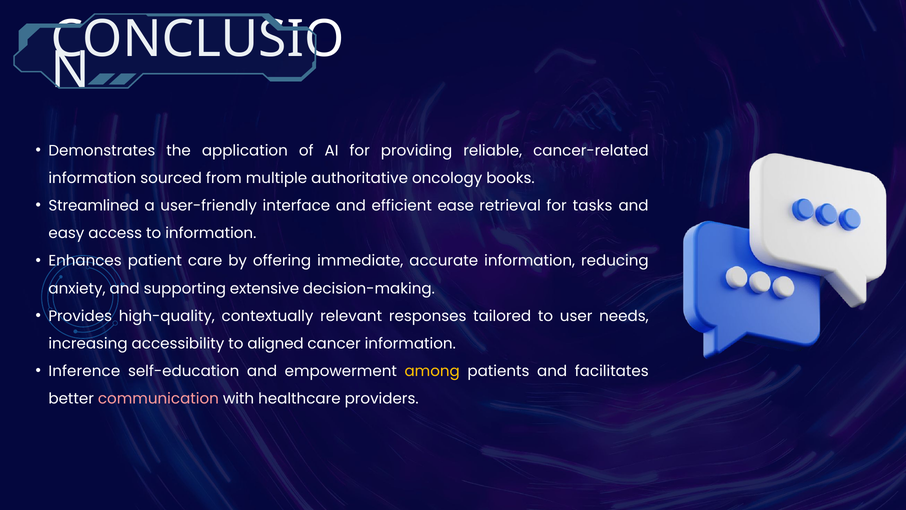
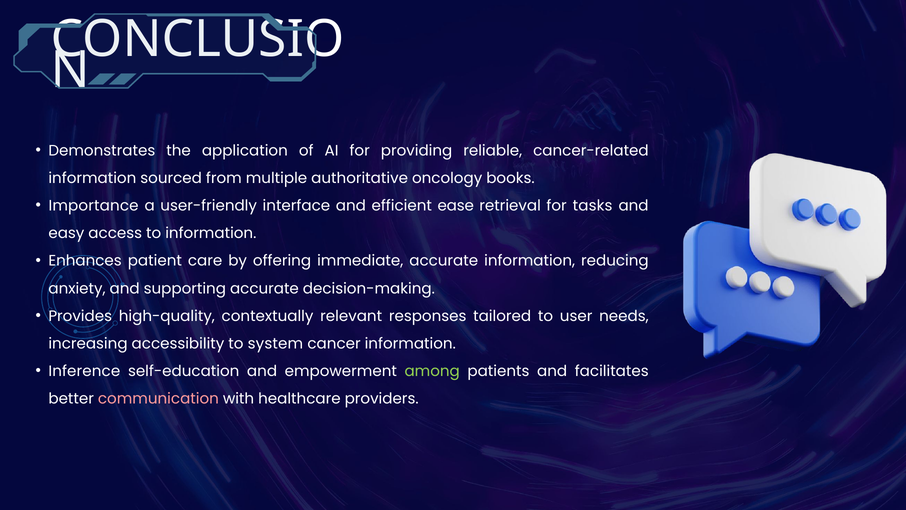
Streamlined: Streamlined -> Importance
supporting extensive: extensive -> accurate
aligned: aligned -> system
among colour: yellow -> light green
